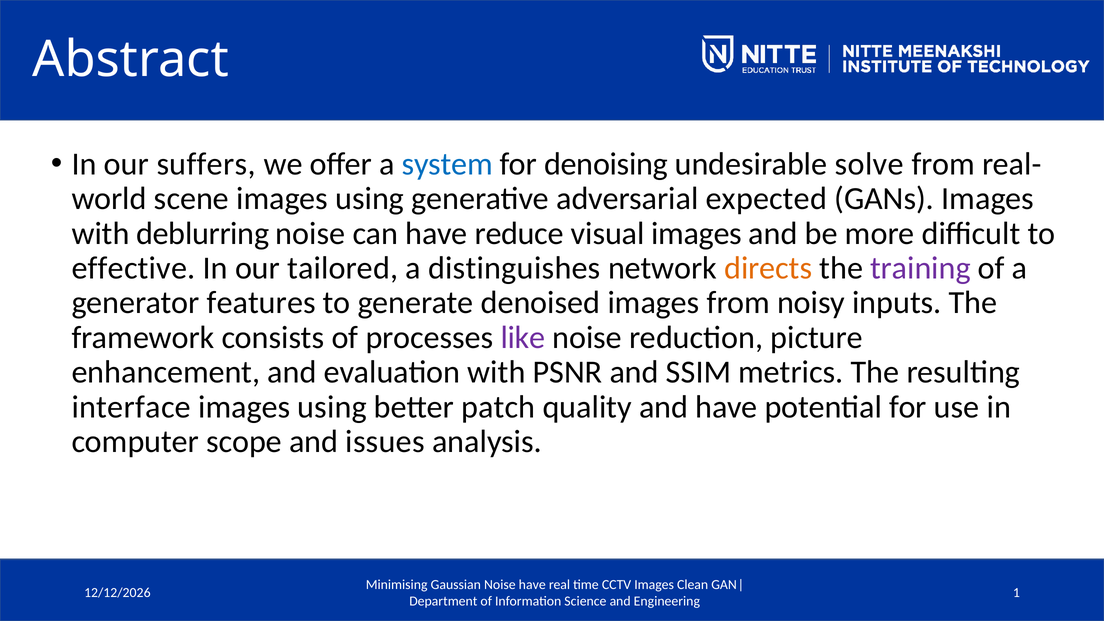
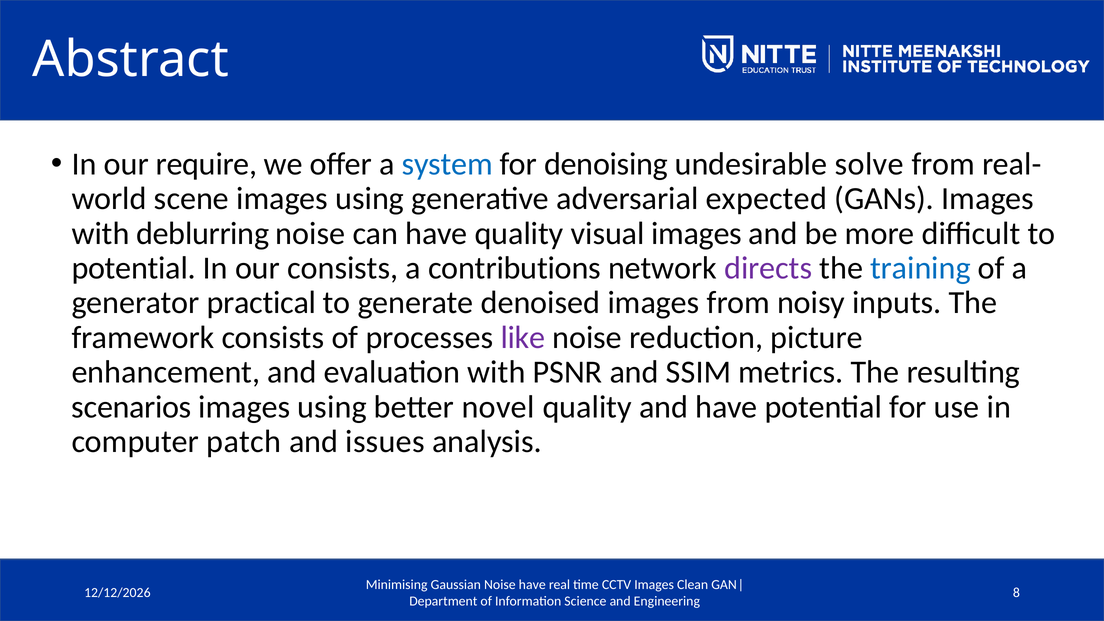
suffers: suffers -> require
have reduce: reduce -> quality
effective at (133, 268): effective -> potential
our tailored: tailored -> consists
distinguishes: distinguishes -> contributions
directs colour: orange -> purple
training colour: purple -> blue
features: features -> practical
interface: interface -> scenarios
patch: patch -> novel
scope: scope -> patch
1: 1 -> 8
